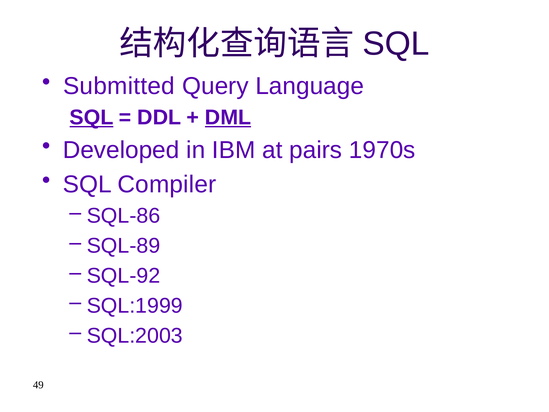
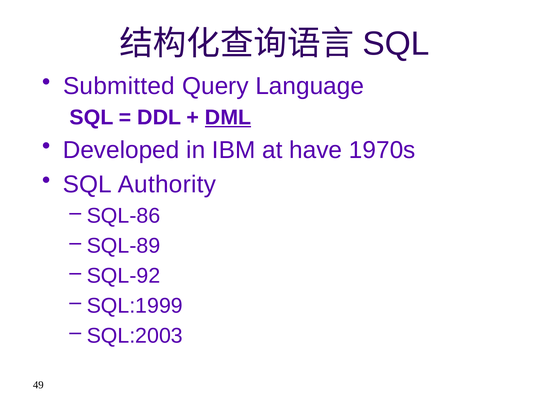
SQL at (92, 118) underline: present -> none
pairs: pairs -> have
Compiler: Compiler -> Authority
